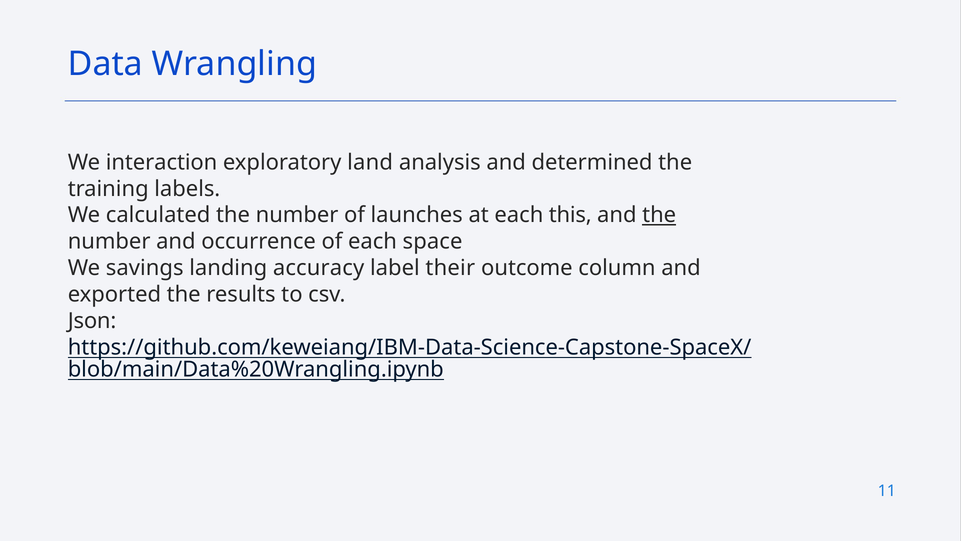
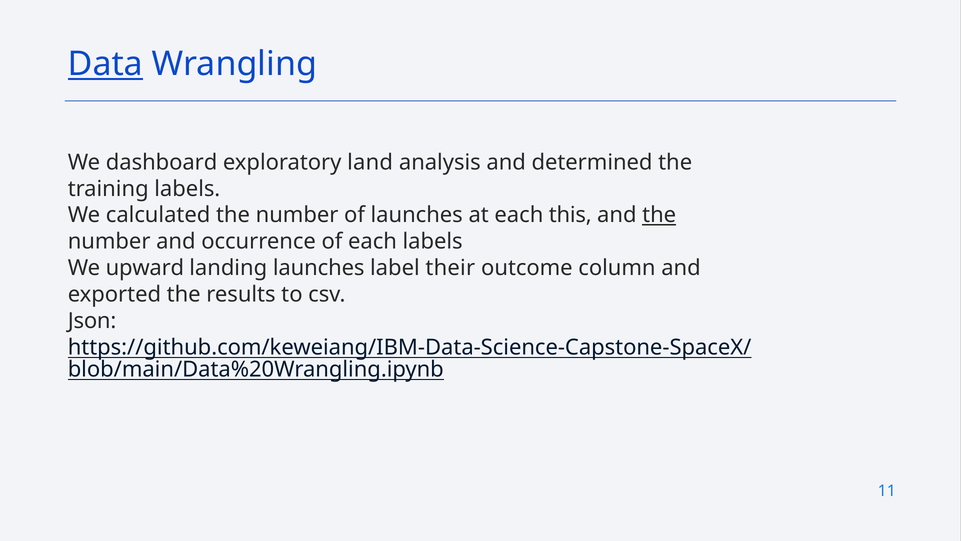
Data underline: none -> present
interaction: interaction -> dashboard
each space: space -> labels
savings: savings -> upward
landing accuracy: accuracy -> launches
